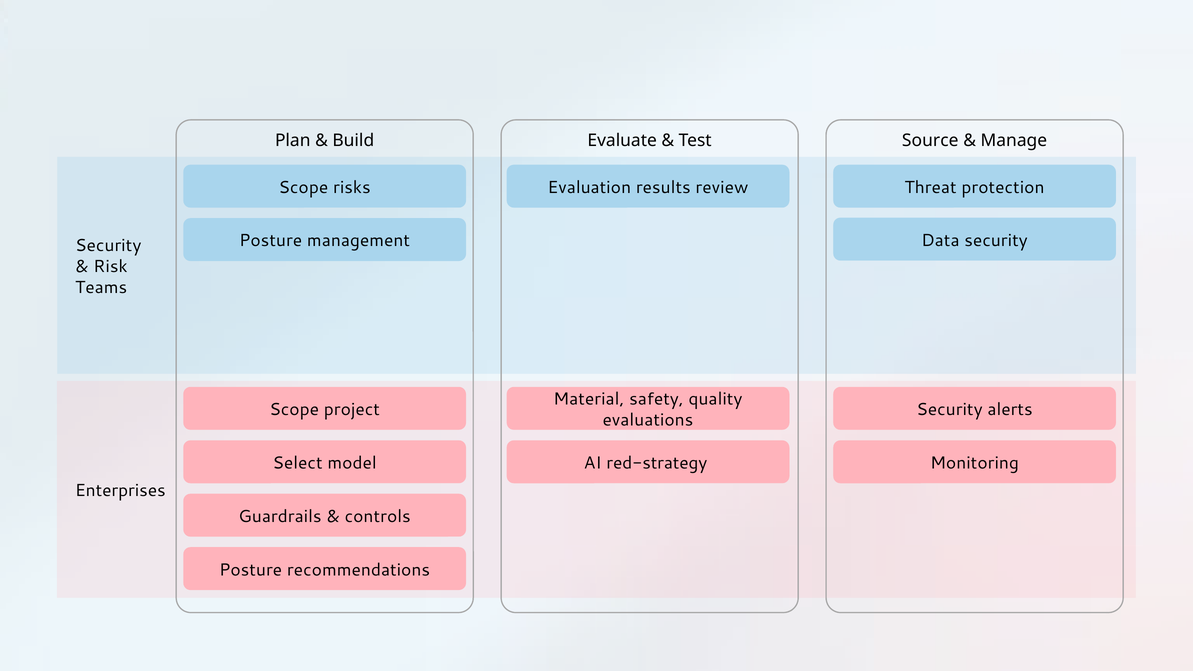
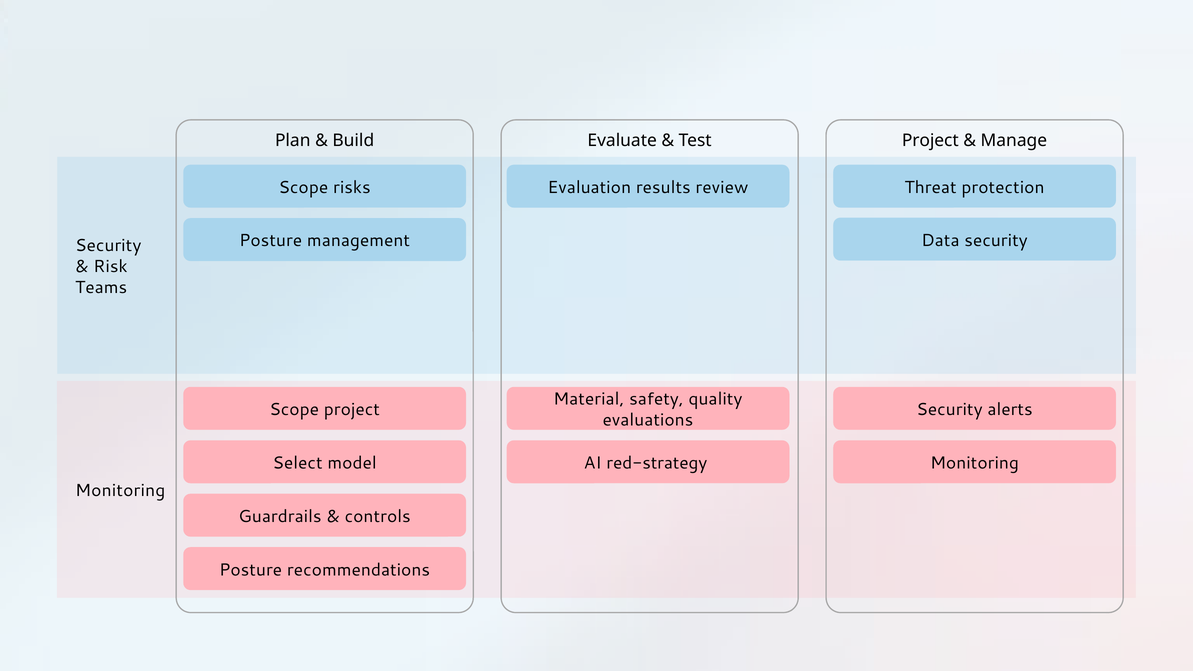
Build Source: Source -> Project
Enterprises at (120, 491): Enterprises -> Monitoring
